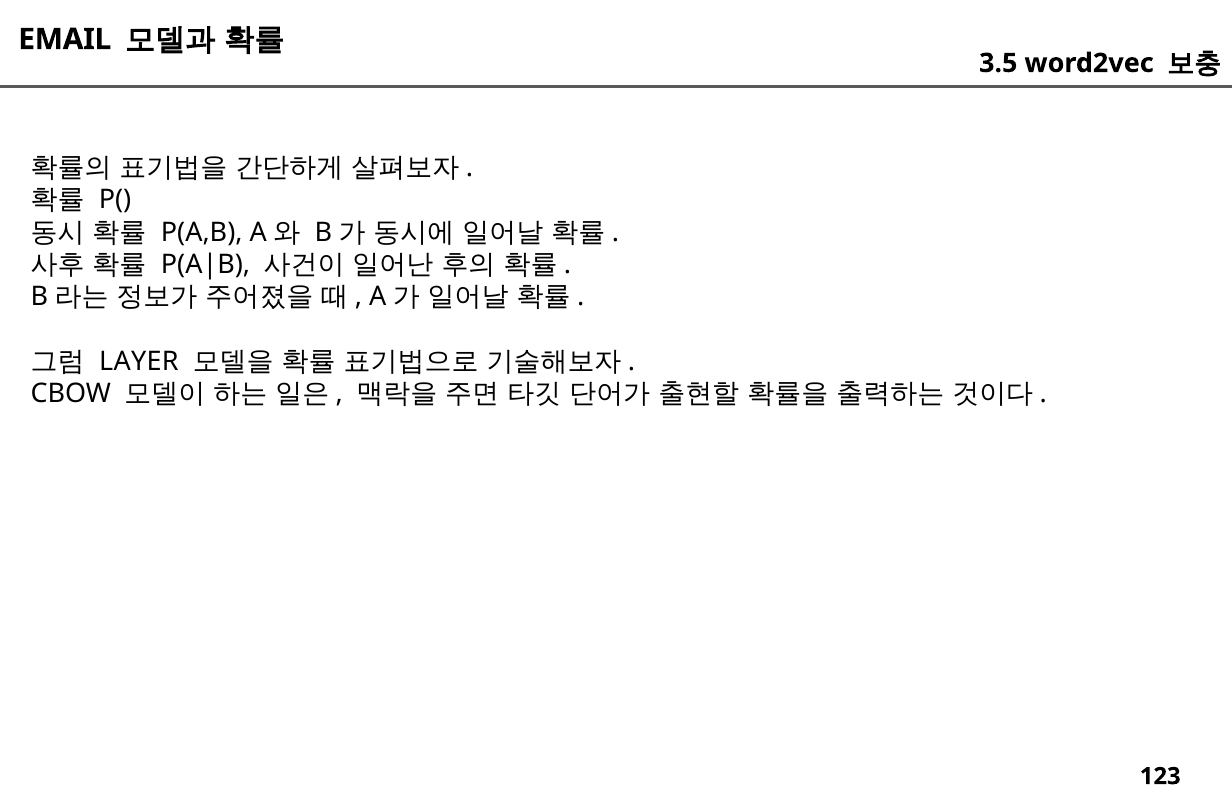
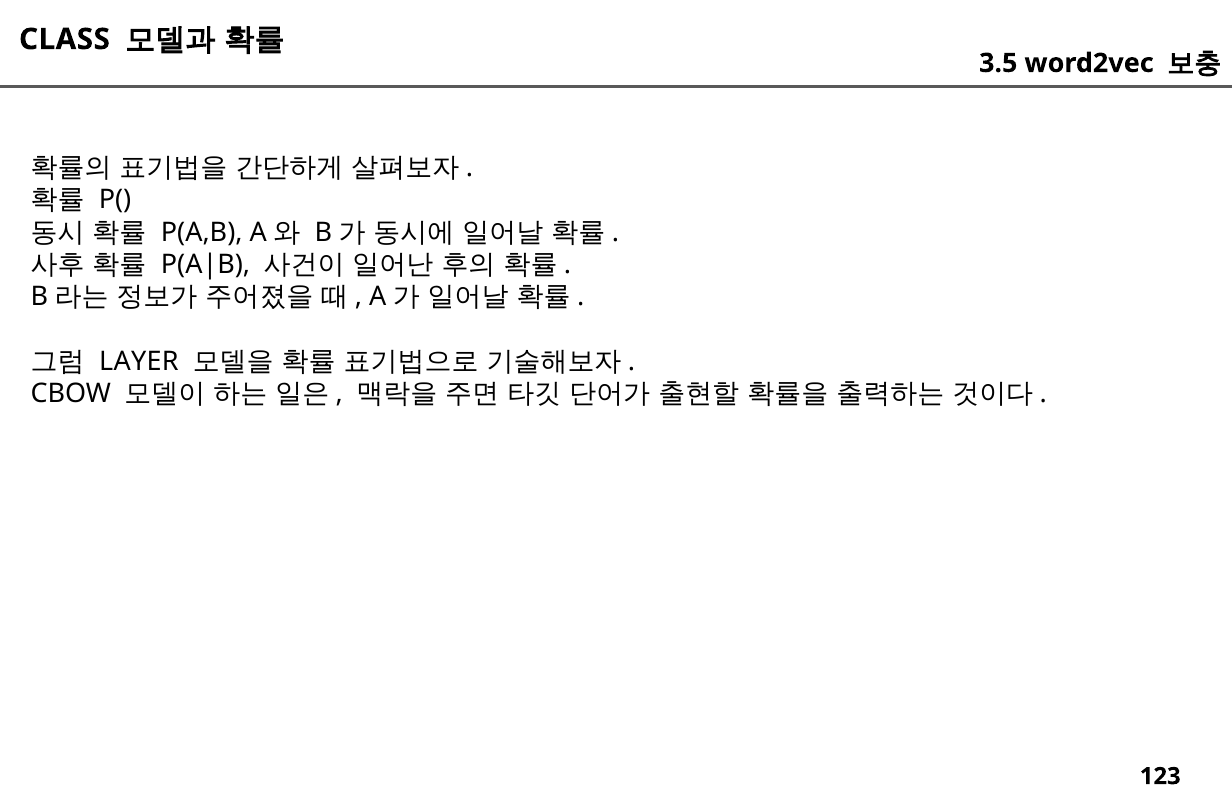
EMAIL: EMAIL -> CLASS
